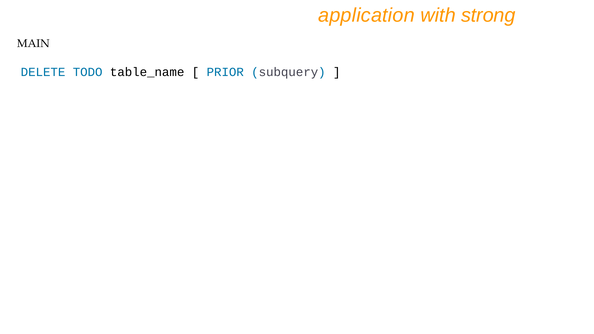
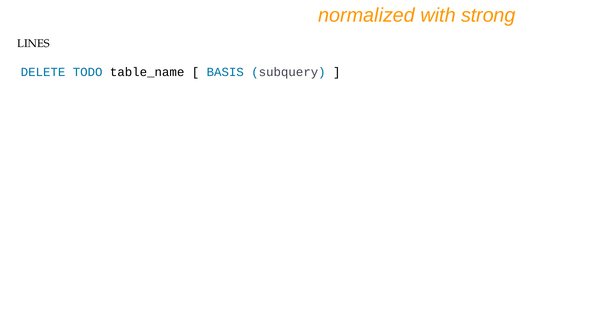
application: application -> normalized
MAIN: MAIN -> LINES
PRIOR: PRIOR -> BASIS
